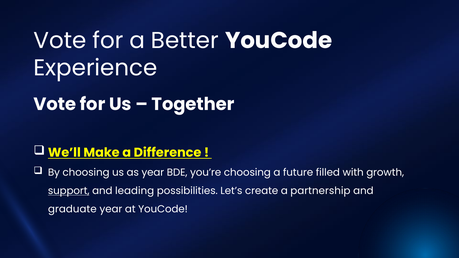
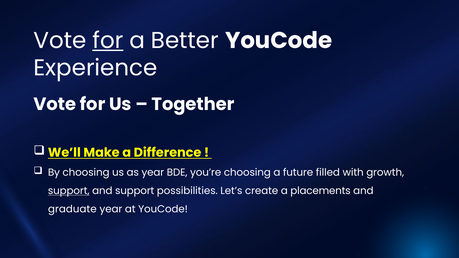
for at (108, 41) underline: none -> present
and leading: leading -> support
partnership: partnership -> placements
